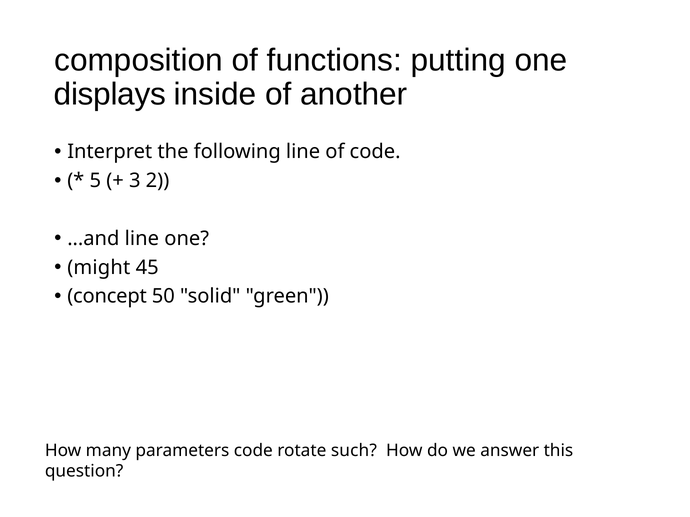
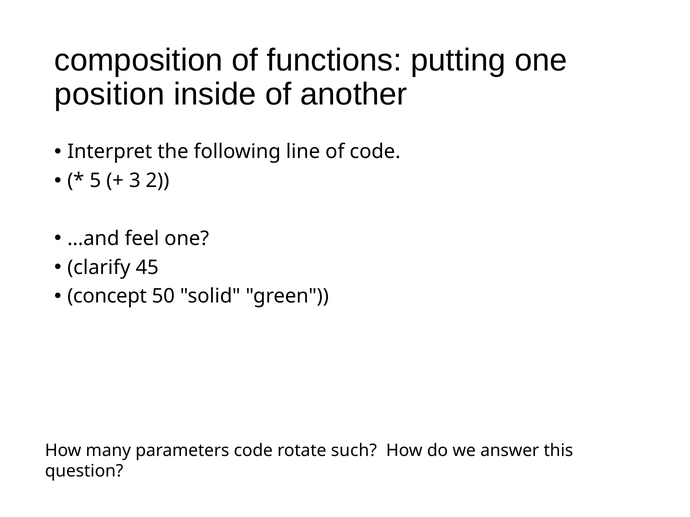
displays: displays -> position
...and line: line -> feel
might: might -> clarify
